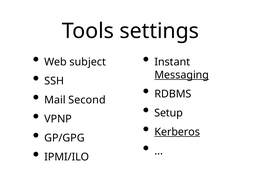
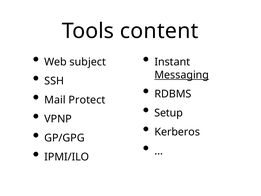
settings: settings -> content
Second: Second -> Protect
Kerberos underline: present -> none
